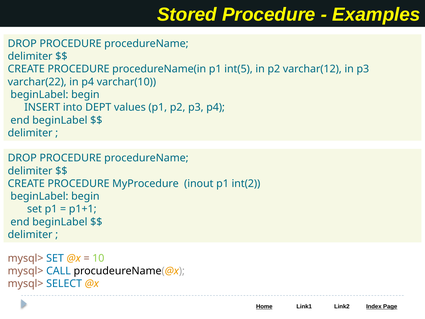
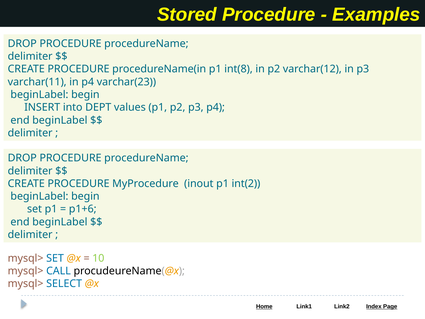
int(5: int(5 -> int(8
varchar(22: varchar(22 -> varchar(11
varchar(10: varchar(10 -> varchar(23
p1+1: p1+1 -> p1+6
